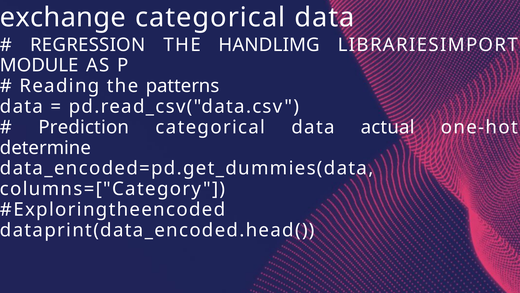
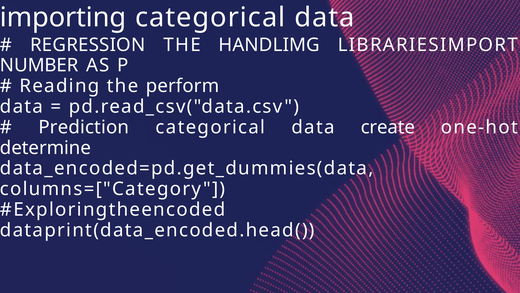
exchange: exchange -> importing
MODULE: MODULE -> NUMBER
patterns: patterns -> perform
actual: actual -> create
